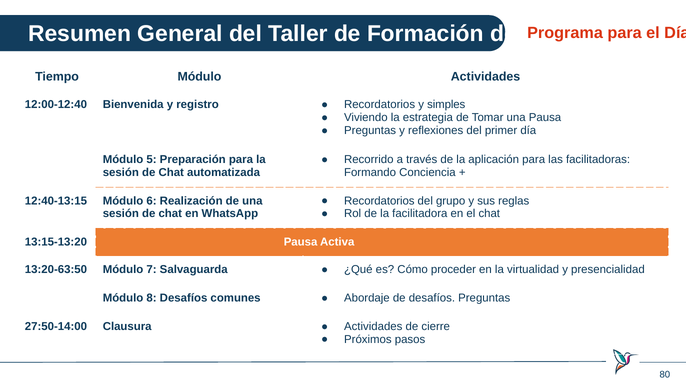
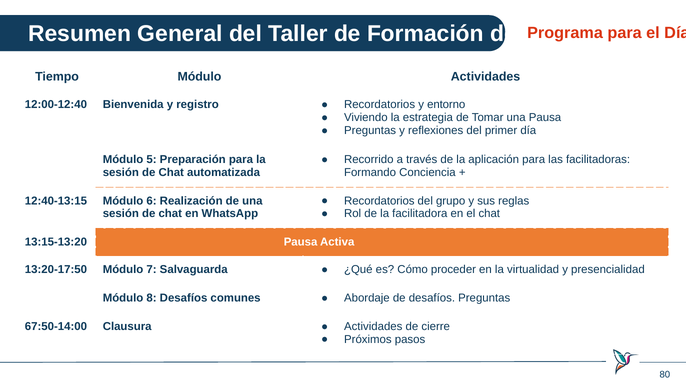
simples: simples -> entorno
13:20-63:50: 13:20-63:50 -> 13:20-17:50
27:50-14:00: 27:50-14:00 -> 67:50-14:00
